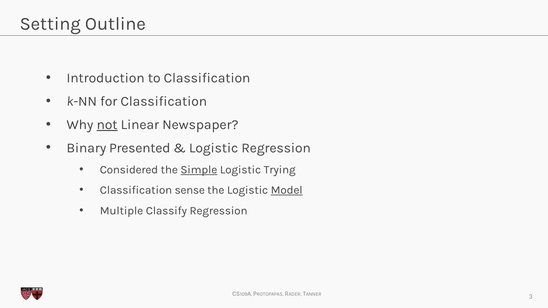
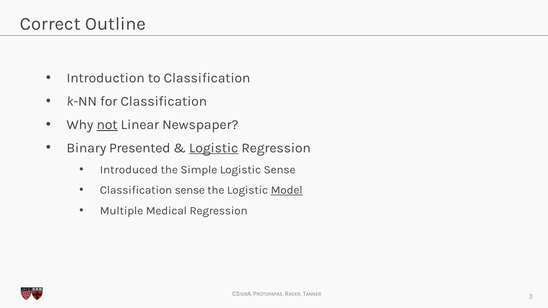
Setting: Setting -> Correct
Logistic at (214, 148) underline: none -> present
Considered: Considered -> Introduced
Simple underline: present -> none
Logistic Trying: Trying -> Sense
Classify: Classify -> Medical
